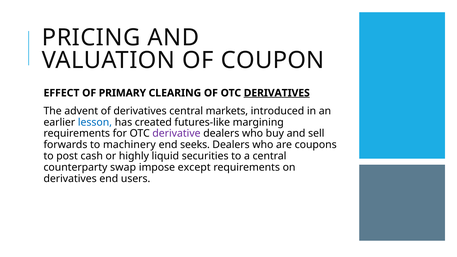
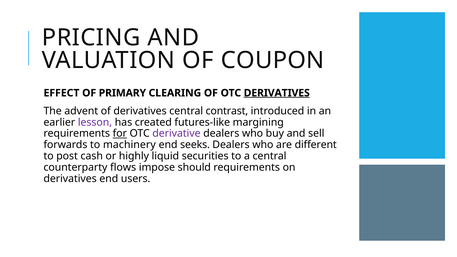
markets: markets -> contrast
lesson colour: blue -> purple
for underline: none -> present
coupons: coupons -> different
swap: swap -> flows
except: except -> should
